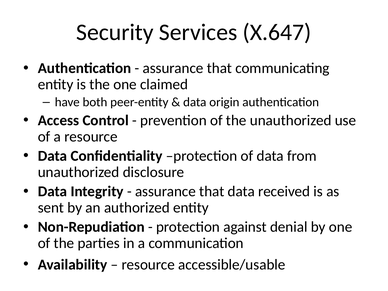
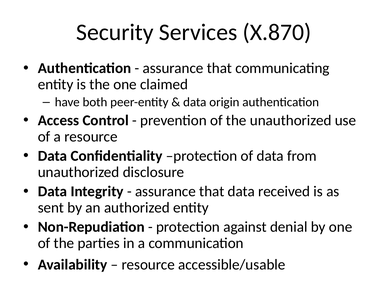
X.647: X.647 -> X.870
